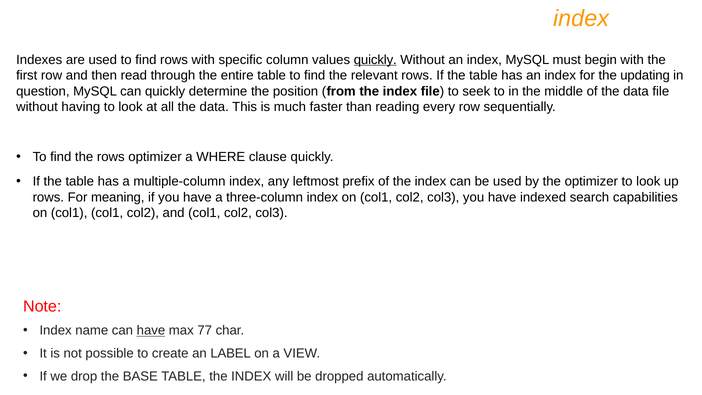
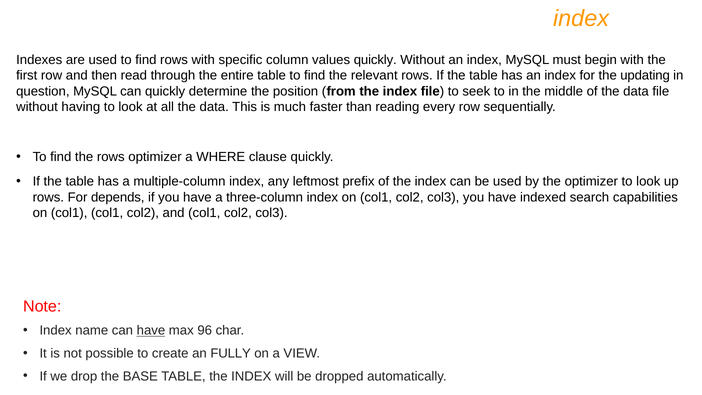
quickly at (375, 60) underline: present -> none
meaning: meaning -> depends
77: 77 -> 96
LABEL: LABEL -> FULLY
